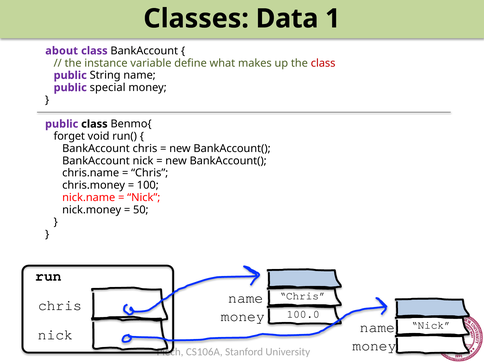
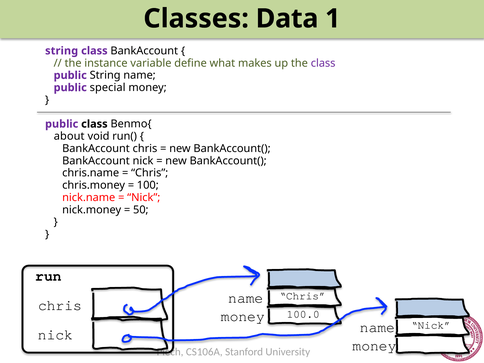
about at (62, 51): about -> string
class at (323, 63) colour: red -> purple
forget: forget -> about
